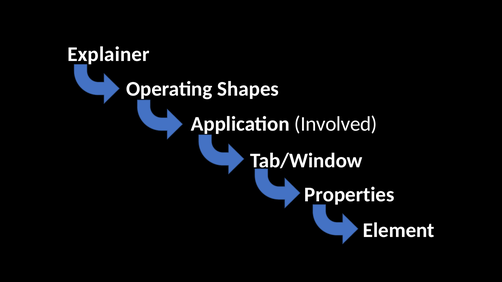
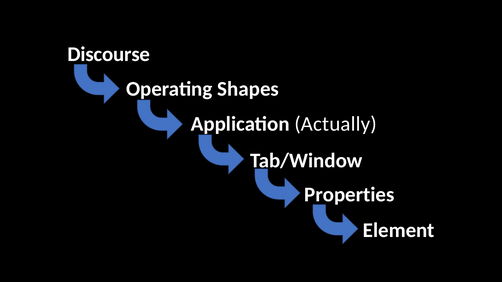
Explainer: Explainer -> Discourse
Involved: Involved -> Actually
